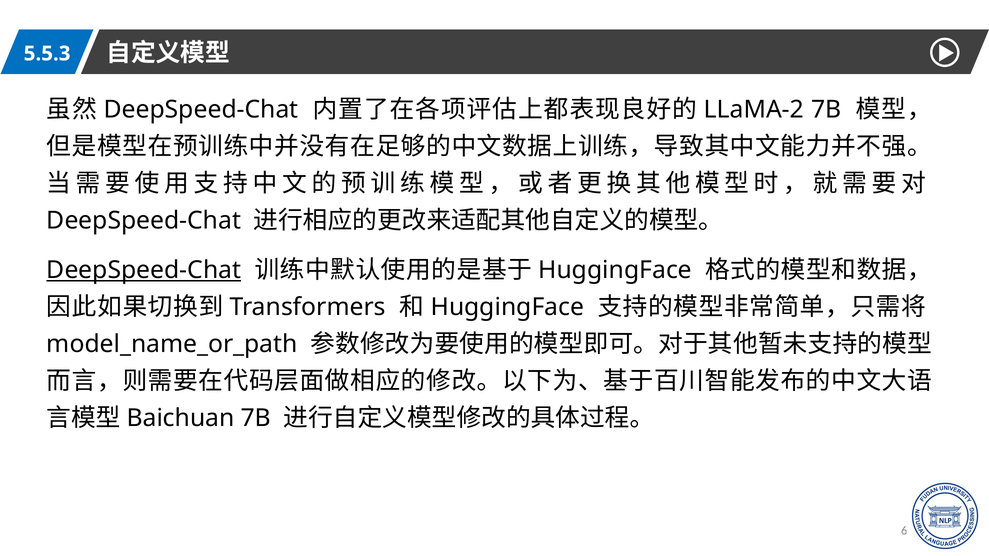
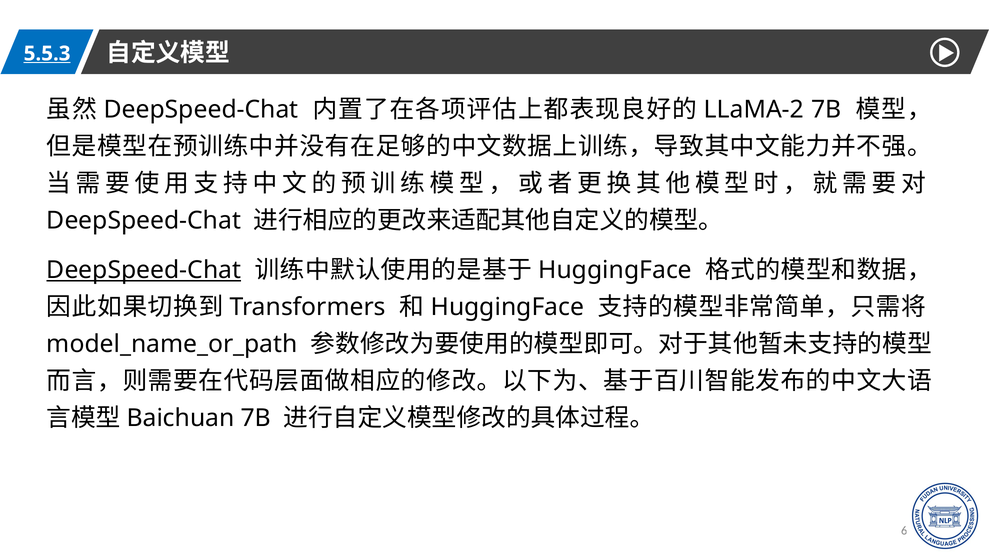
5.5.3 underline: none -> present
